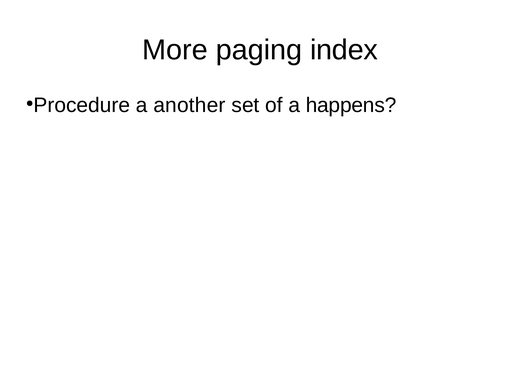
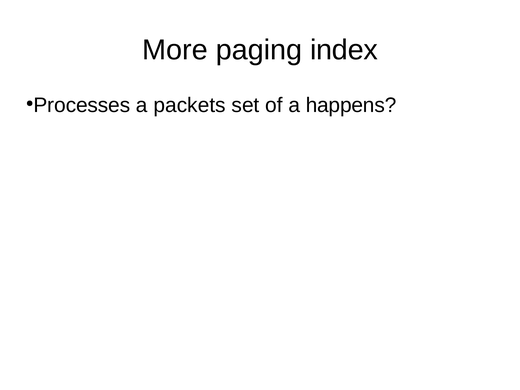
Procedure: Procedure -> Processes
another: another -> packets
